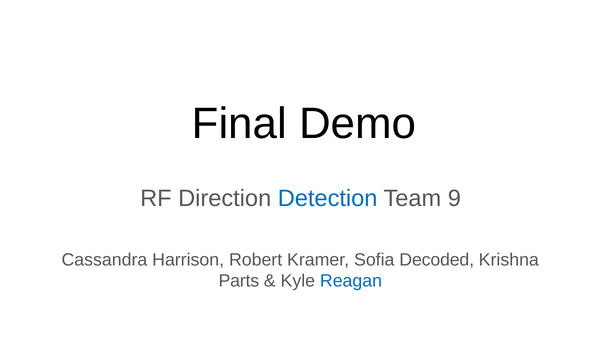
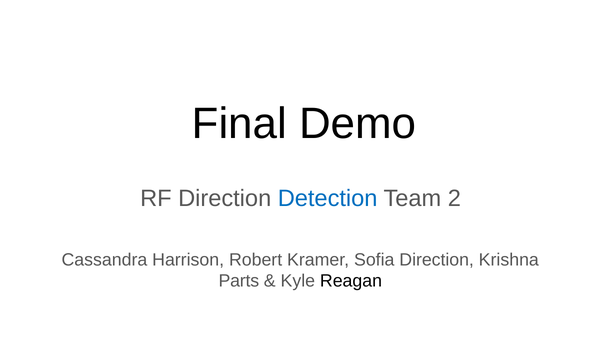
9: 9 -> 2
Sofia Decoded: Decoded -> Direction
Reagan colour: blue -> black
